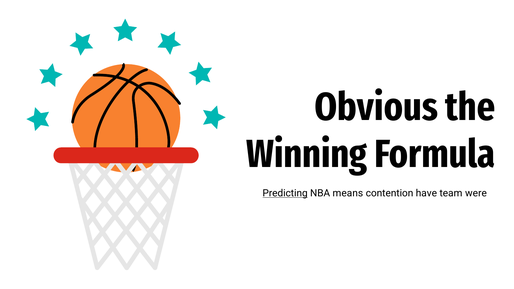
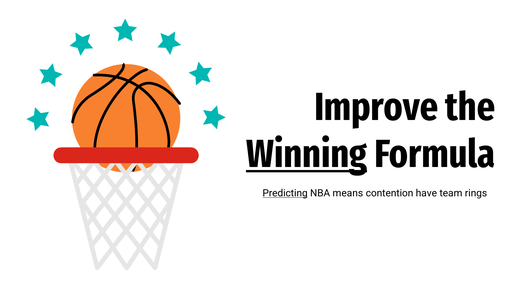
Obvious: Obvious -> Improve
Winning underline: none -> present
were: were -> rings
